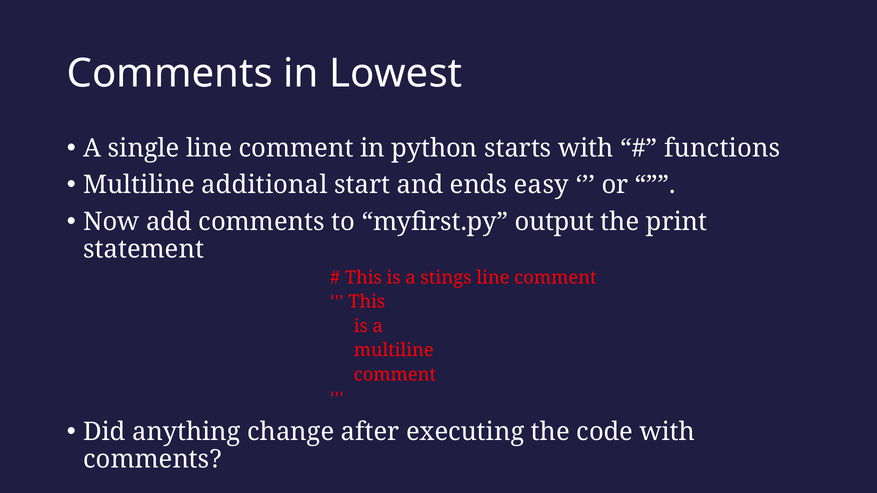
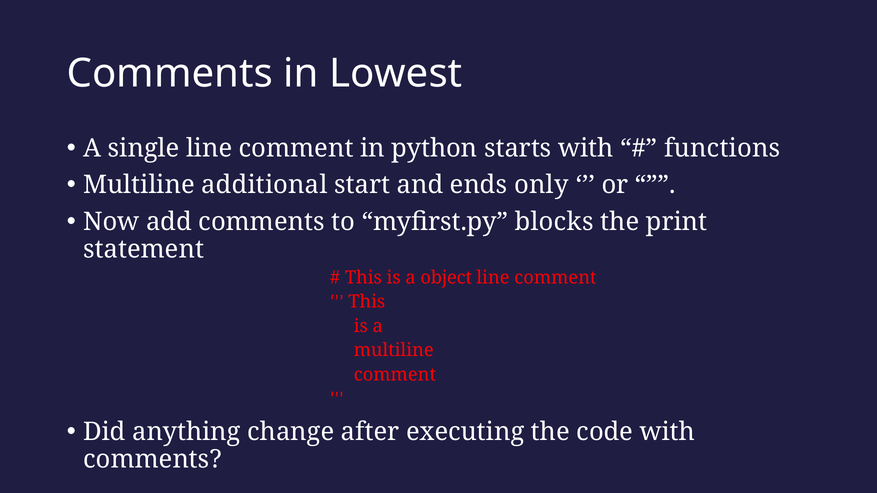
easy: easy -> only
output: output -> blocks
stings: stings -> object
